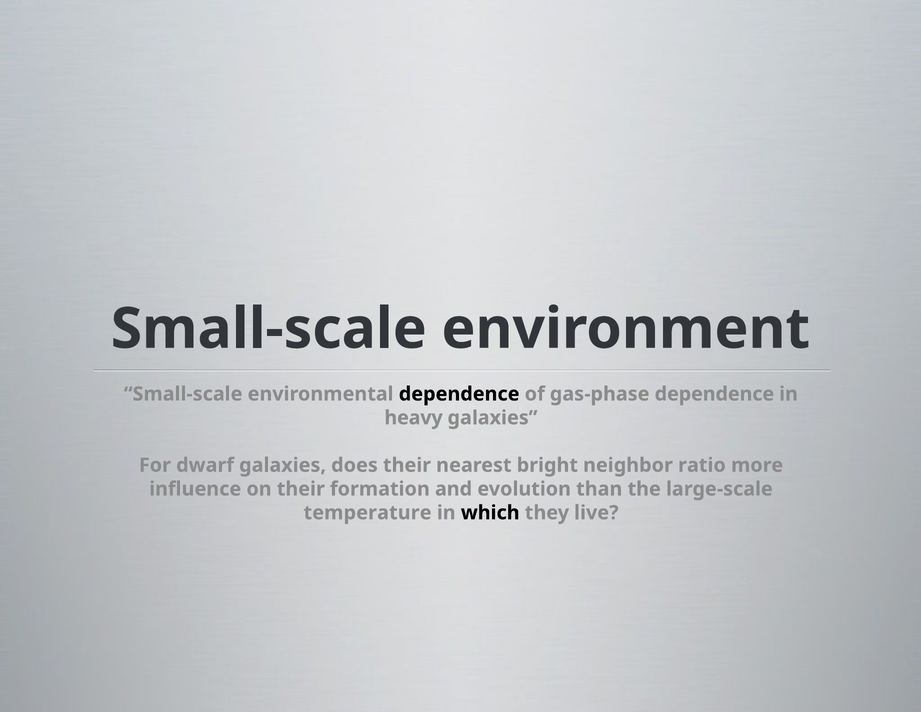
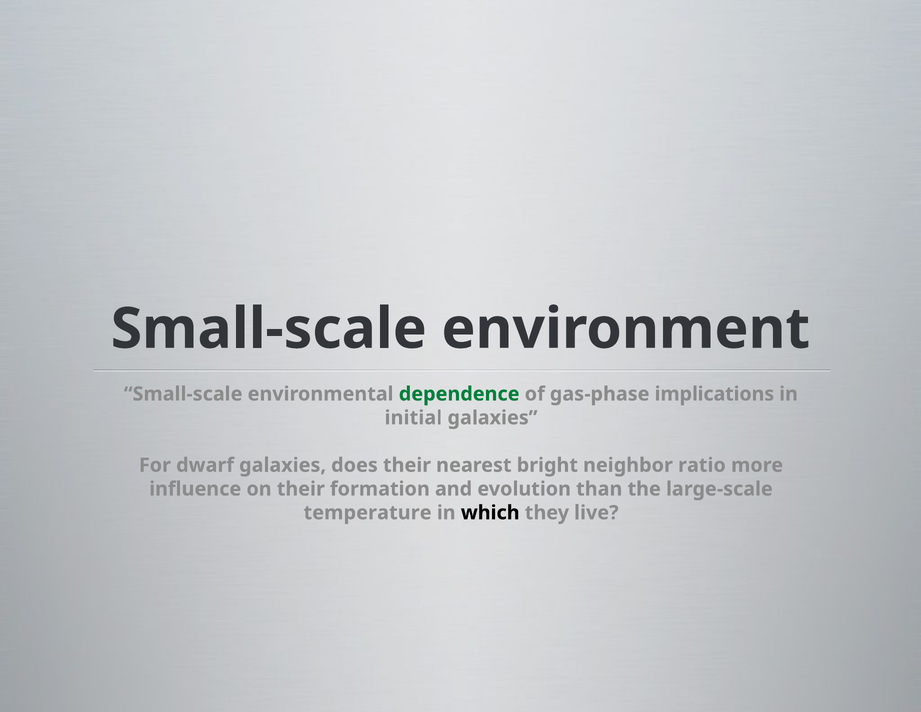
dependence at (459, 394) colour: black -> green
gas-phase dependence: dependence -> implications
heavy: heavy -> initial
